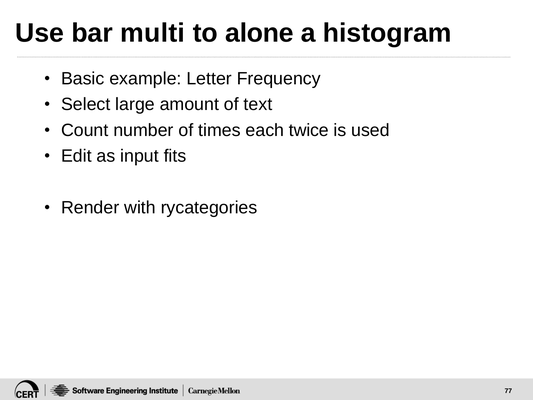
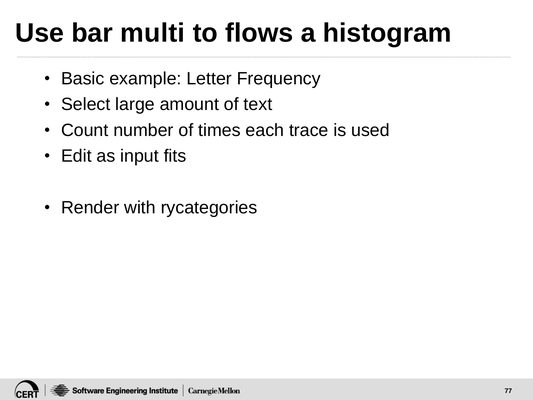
alone: alone -> flows
twice: twice -> trace
